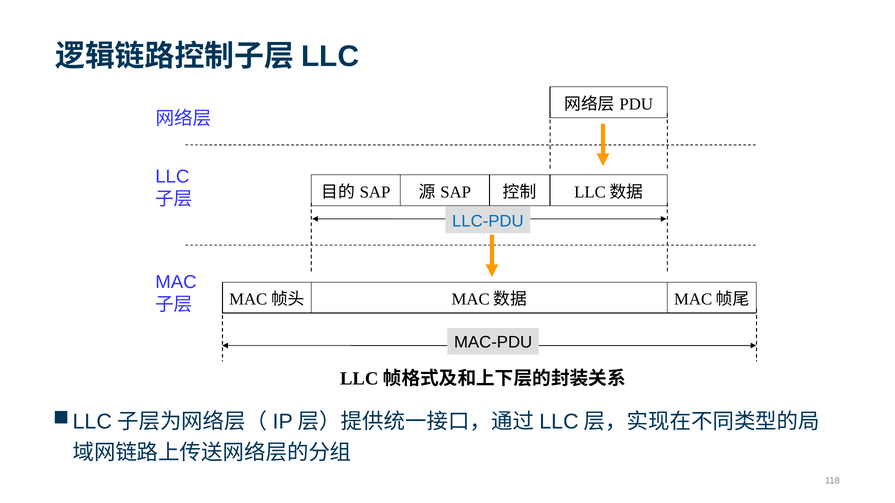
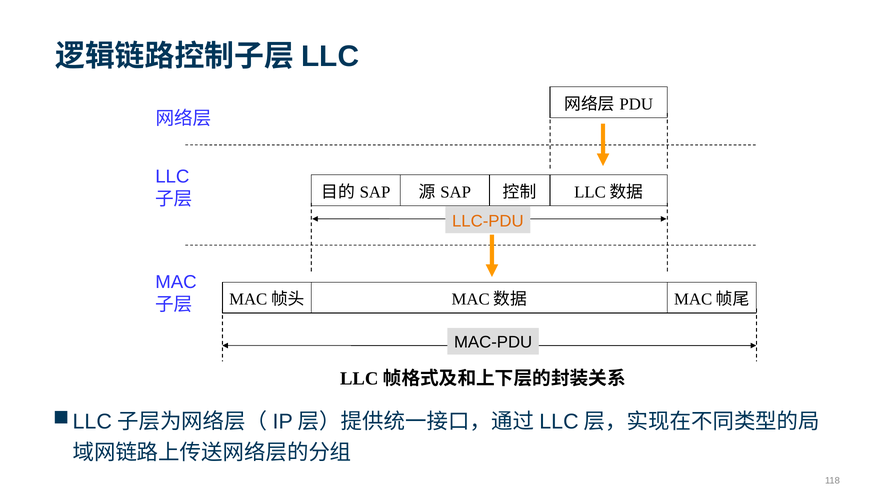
LLC-PDU colour: blue -> orange
